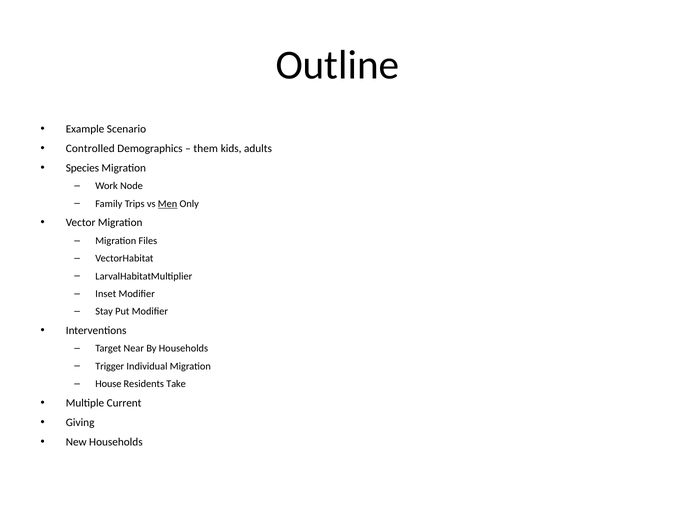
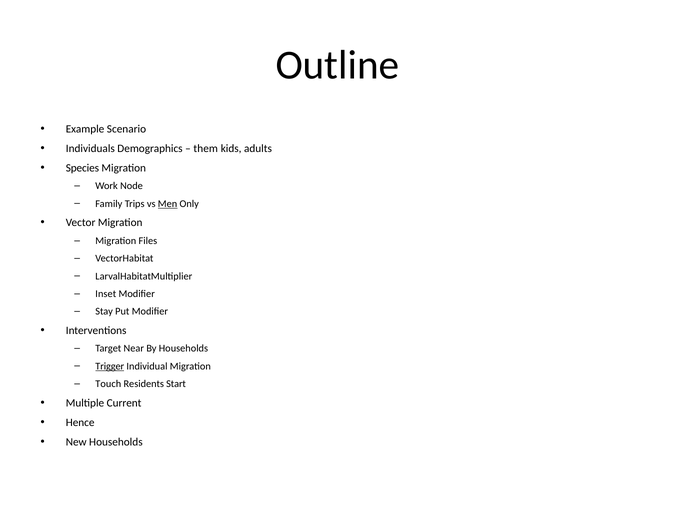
Controlled: Controlled -> Individuals
Trigger underline: none -> present
House: House -> Touch
Take: Take -> Start
Giving: Giving -> Hence
